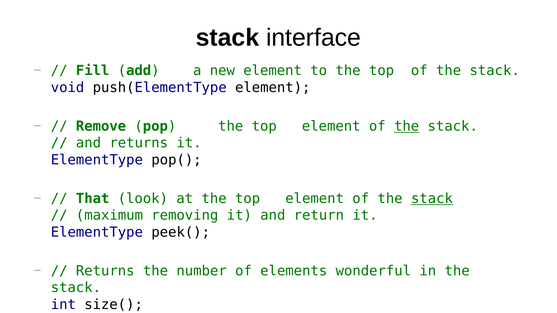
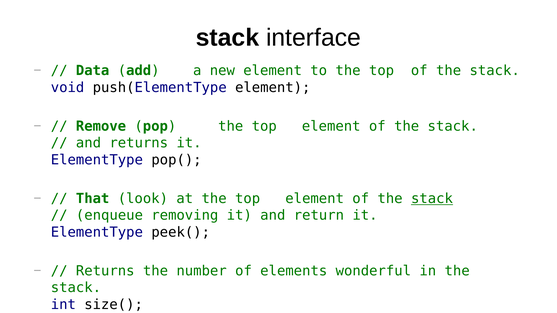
Fill: Fill -> Data
the at (407, 126) underline: present -> none
maximum: maximum -> enqueue
